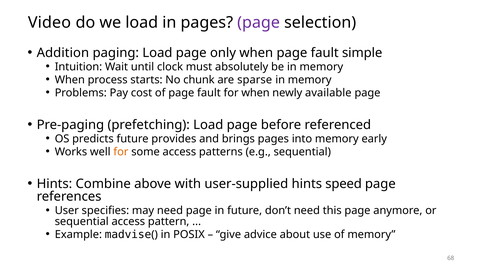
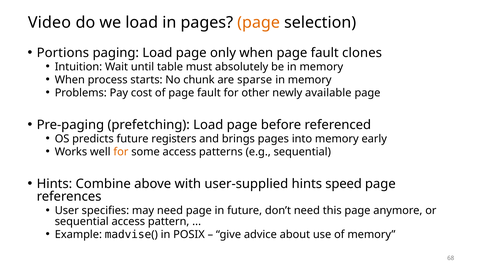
page at (259, 22) colour: purple -> orange
Addition: Addition -> Portions
simple: simple -> clones
clock: clock -> table
for when: when -> other
provides: provides -> registers
